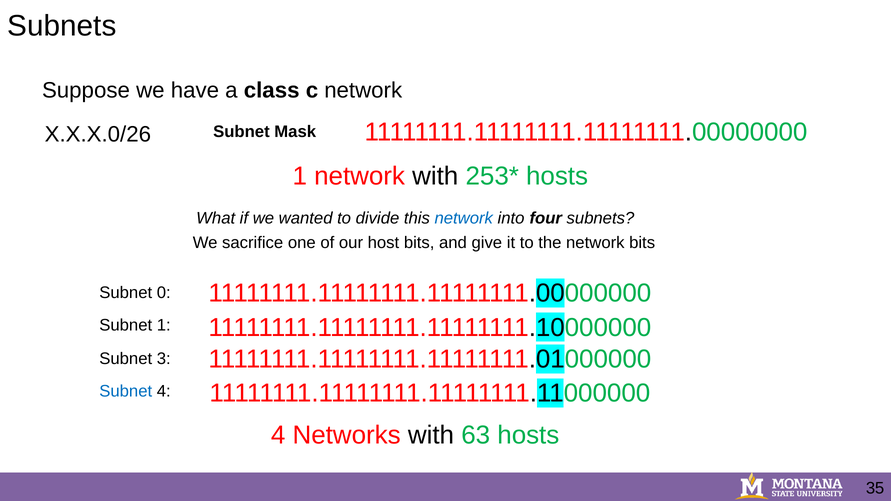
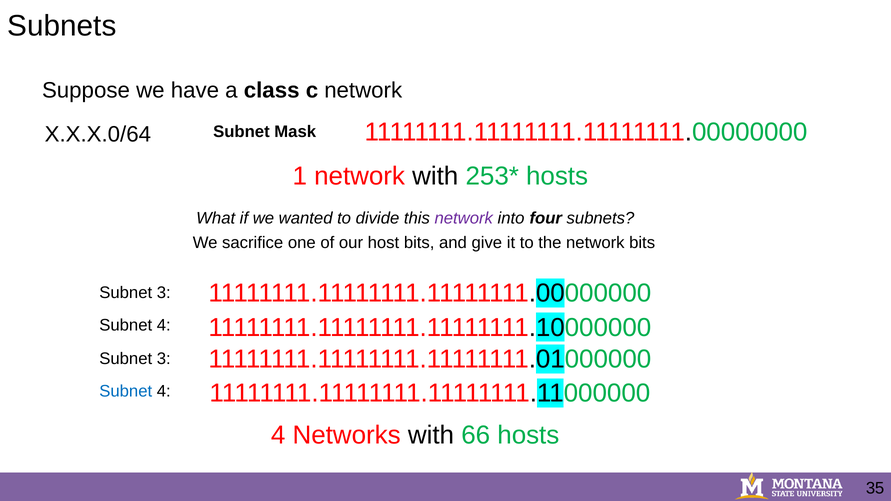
X.X.X.0/26: X.X.X.0/26 -> X.X.X.0/64
network at (464, 218) colour: blue -> purple
0 at (164, 293): 0 -> 3
1 at (164, 325): 1 -> 4
63: 63 -> 66
